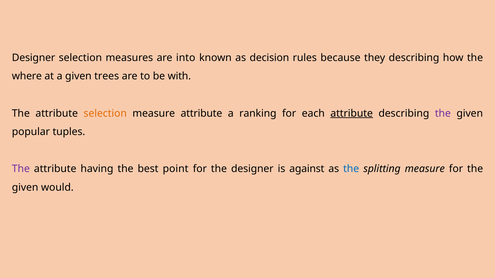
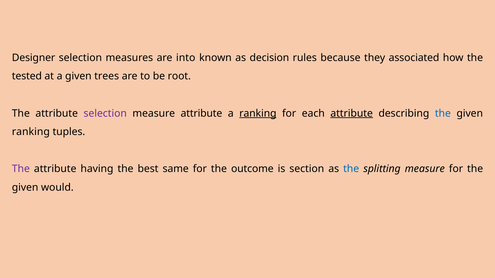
they describing: describing -> associated
where: where -> tested
with: with -> root
selection at (105, 113) colour: orange -> purple
ranking at (258, 113) underline: none -> present
the at (443, 113) colour: purple -> blue
popular at (31, 132): popular -> ranking
point: point -> same
the designer: designer -> outcome
against: against -> section
